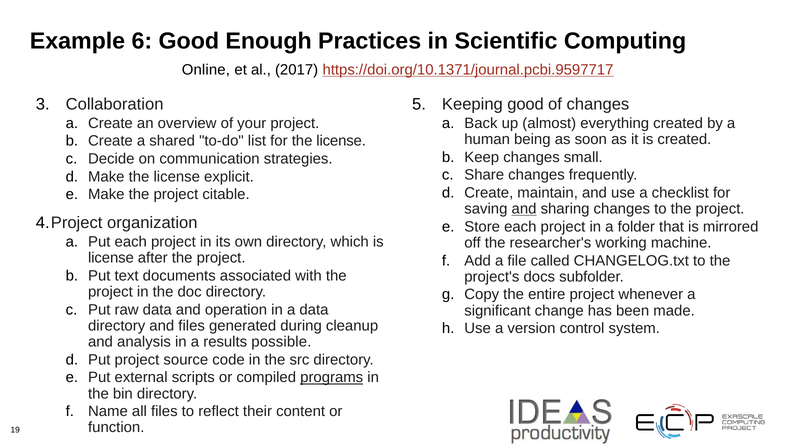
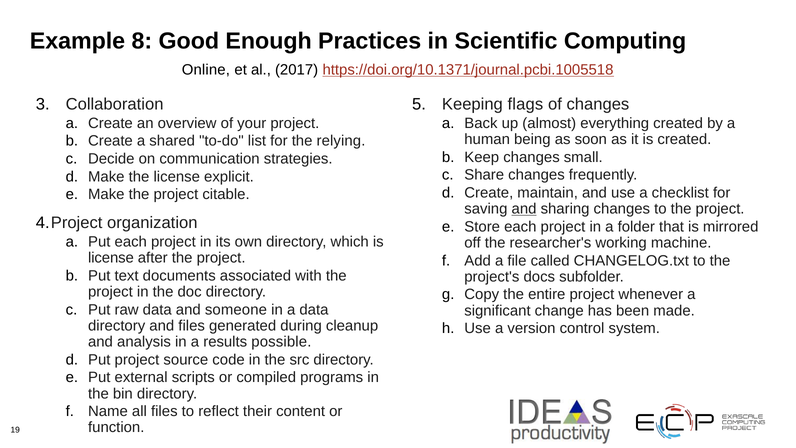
6: 6 -> 8
https://doi.org/10.1371/journal.pcbi.9597717: https://doi.org/10.1371/journal.pcbi.9597717 -> https://doi.org/10.1371/journal.pcbi.1005518
Keeping good: good -> flags
for the license: license -> relying
operation: operation -> someone
programs underline: present -> none
